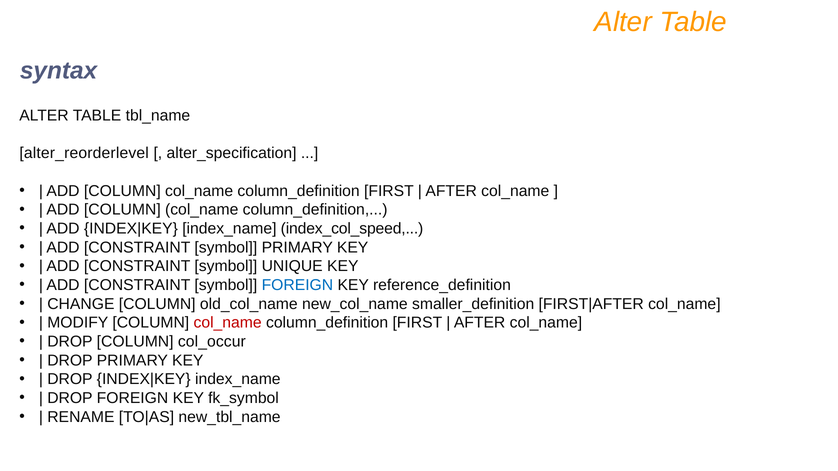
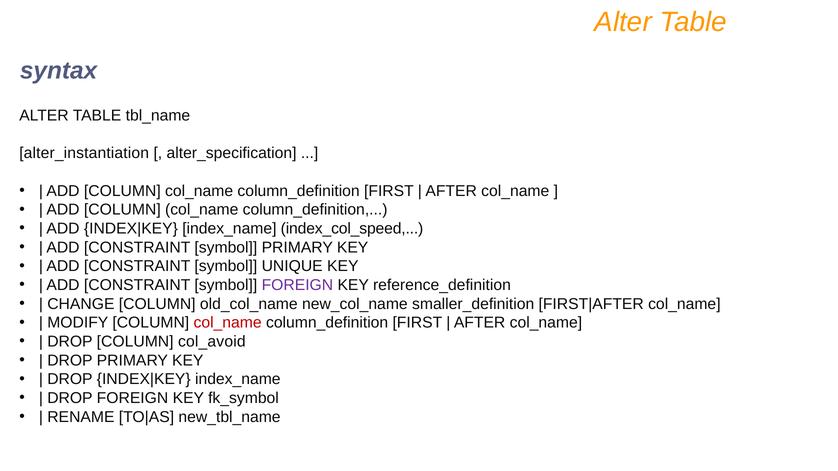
alter_reorderlevel: alter_reorderlevel -> alter_instantiation
FOREIGN at (297, 285) colour: blue -> purple
col_occur: col_occur -> col_avoid
